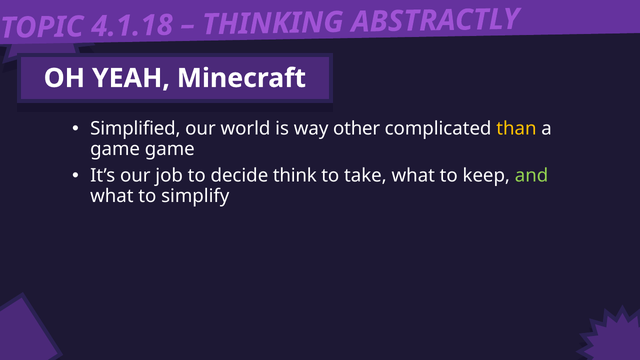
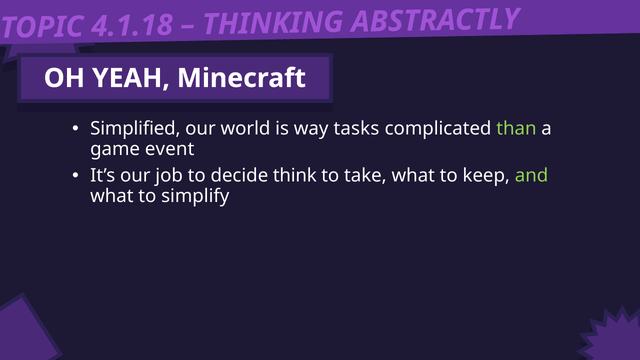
other: other -> tasks
than colour: yellow -> light green
game game: game -> event
